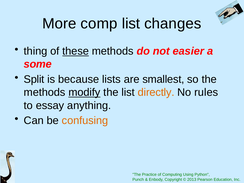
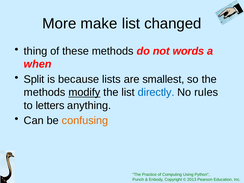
comp: comp -> make
changes: changes -> changed
these underline: present -> none
easier: easier -> words
some: some -> when
directly colour: orange -> blue
essay: essay -> letters
